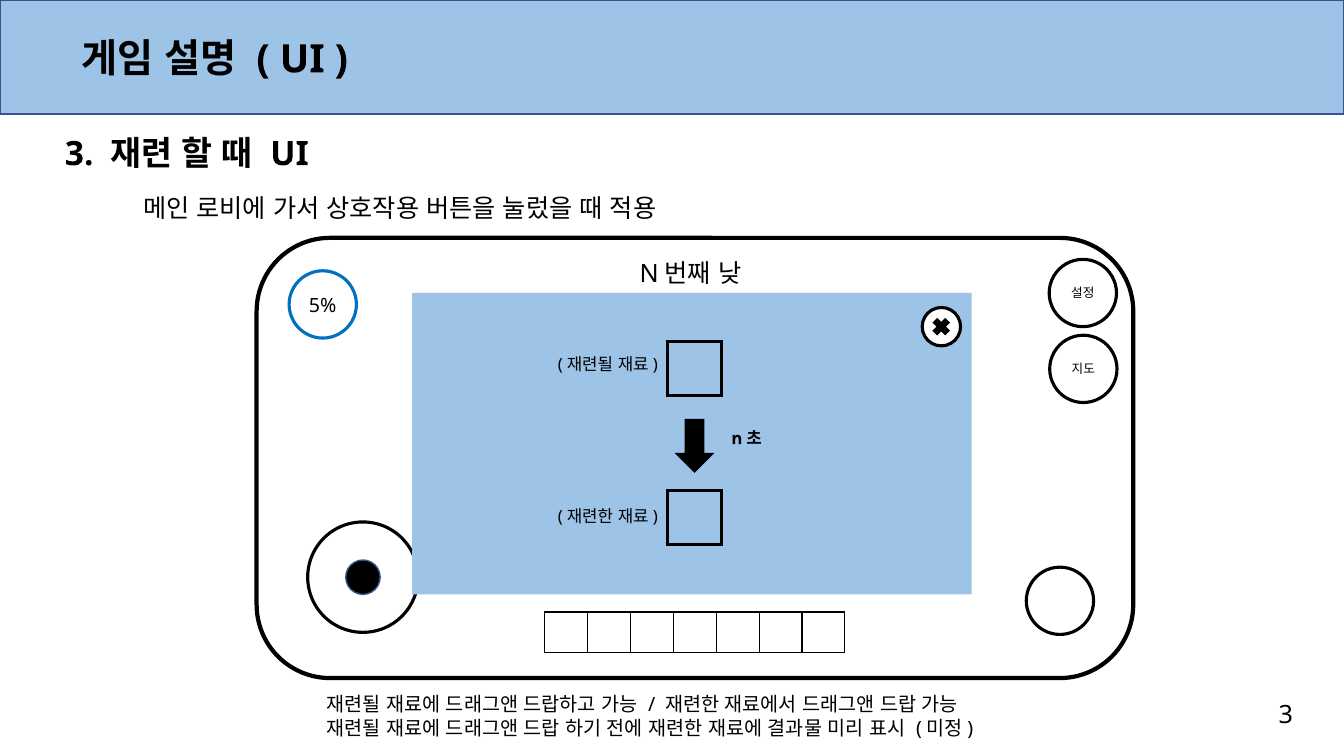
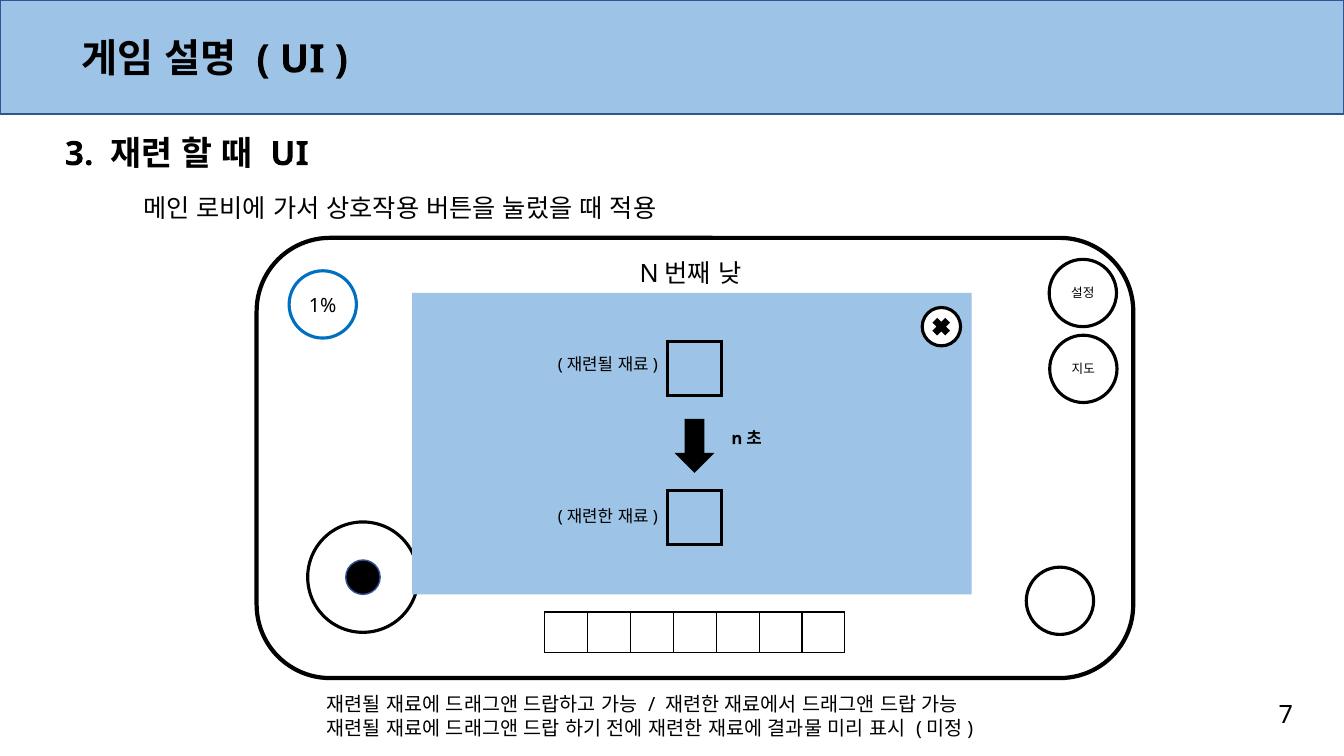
5%: 5% -> 1%
3 at (1286, 715): 3 -> 7
